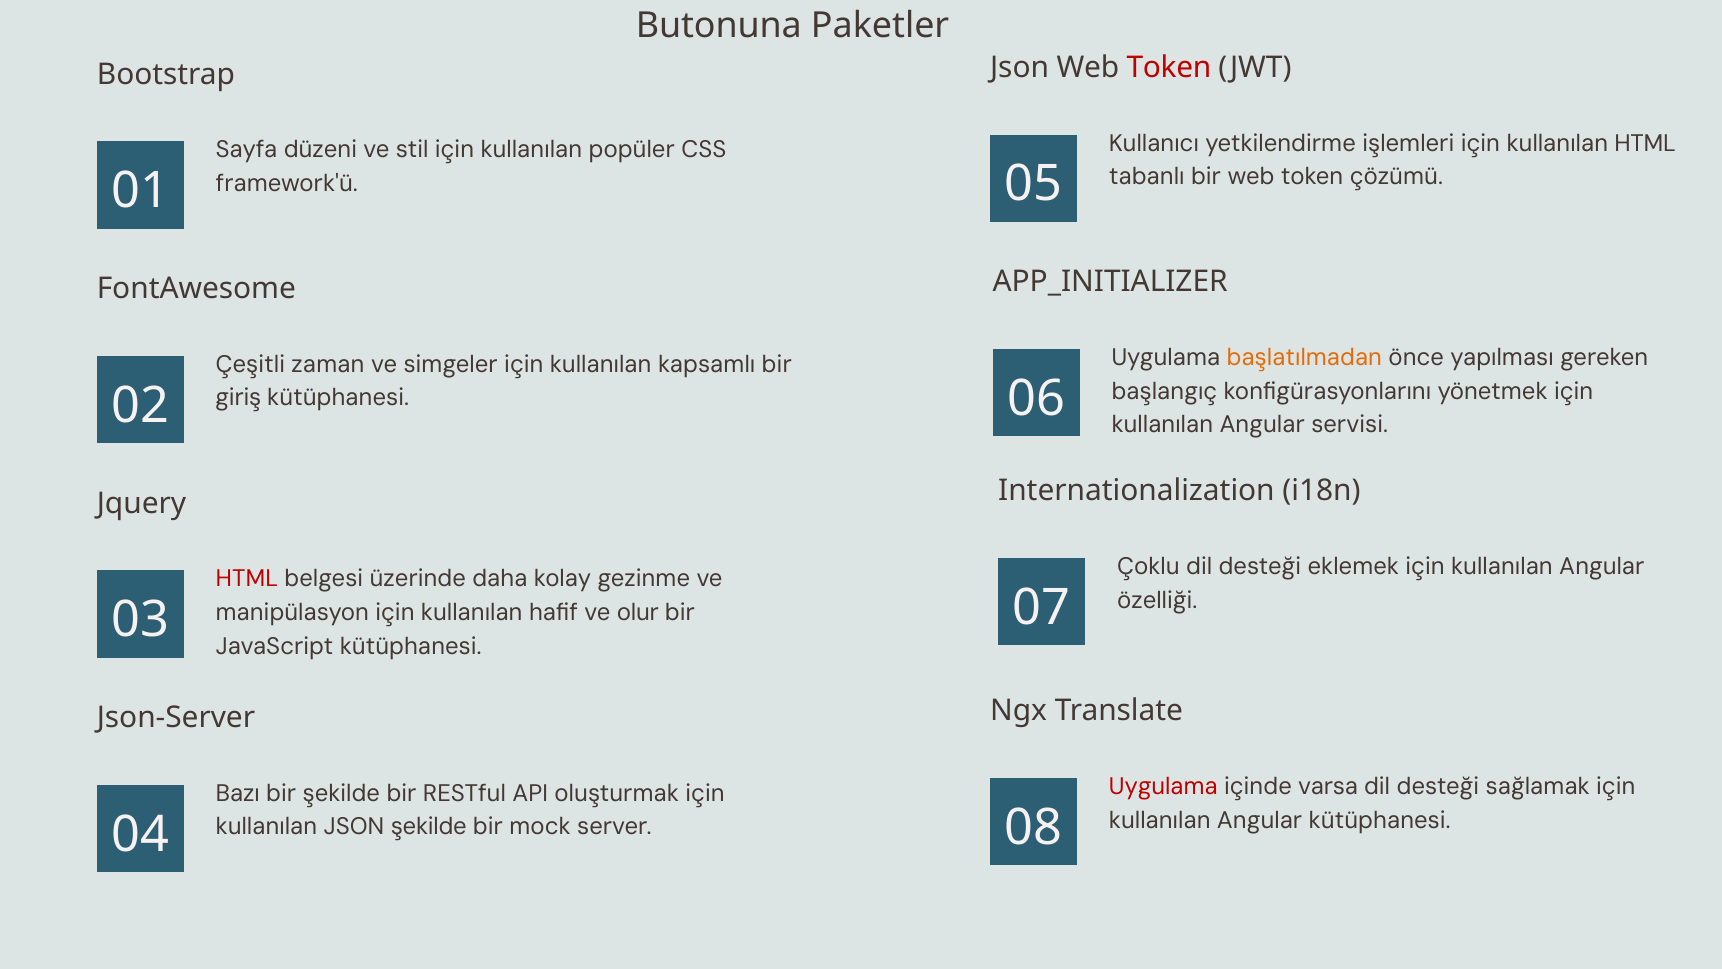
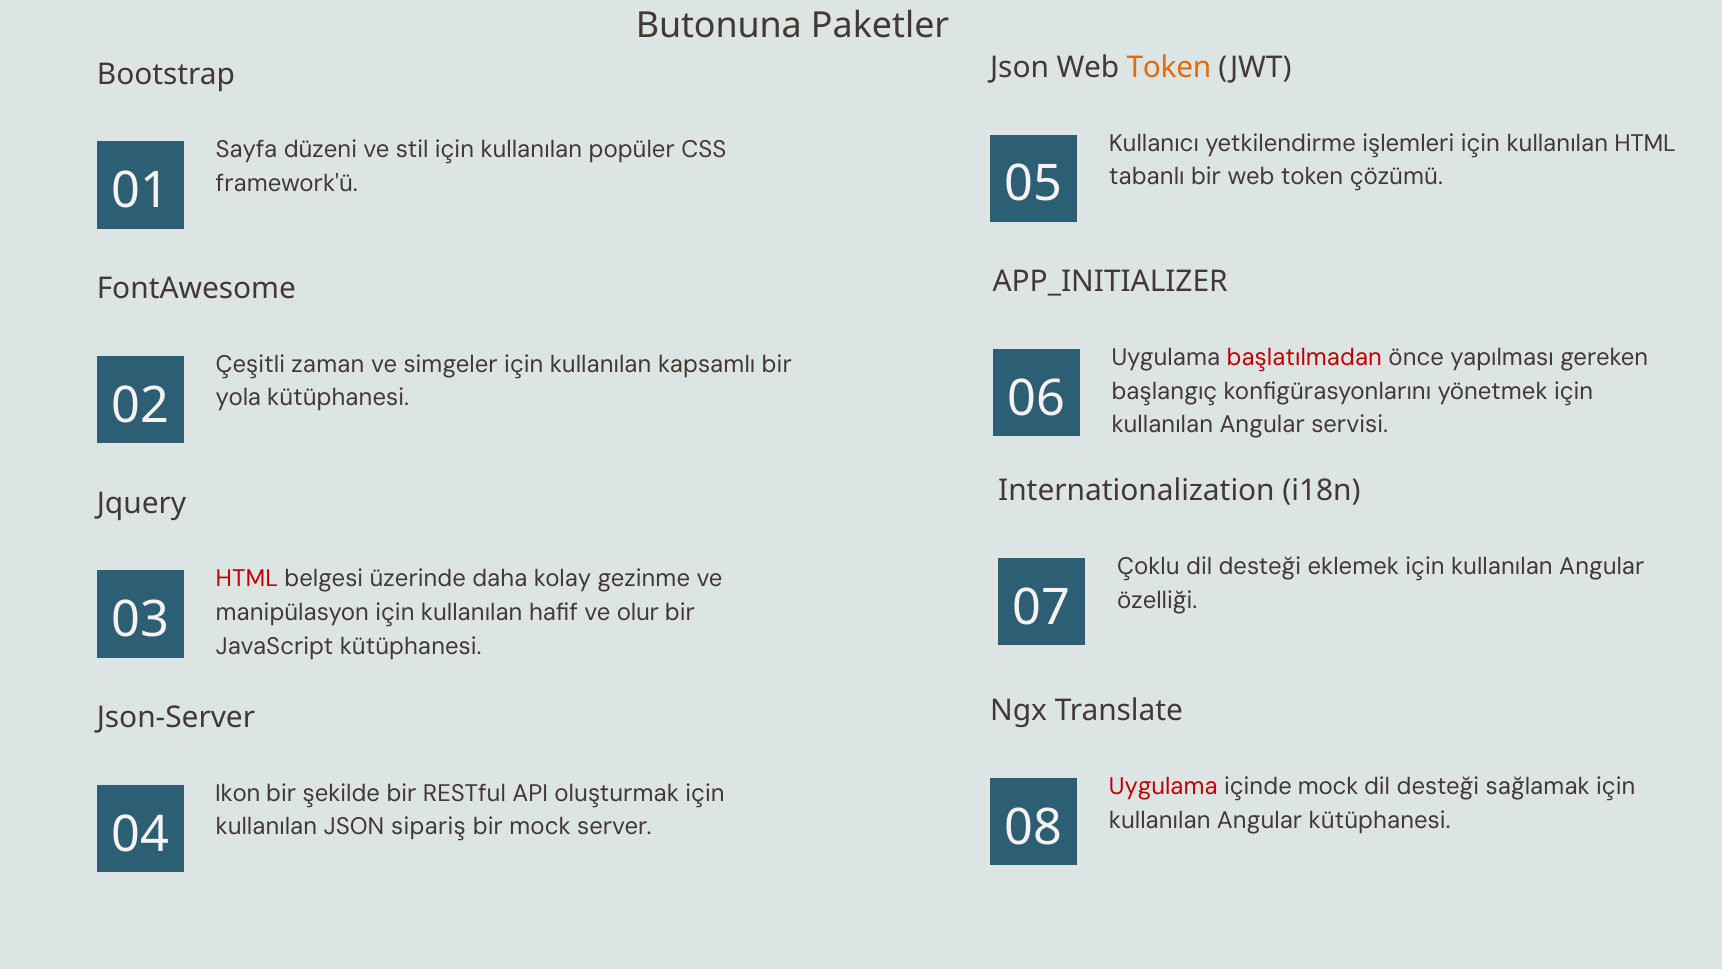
Token at (1169, 67) colour: red -> orange
başlatılmadan colour: orange -> red
giriş: giriş -> yola
içinde varsa: varsa -> mock
Bazı: Bazı -> Ikon
JSON şekilde: şekilde -> sipariş
